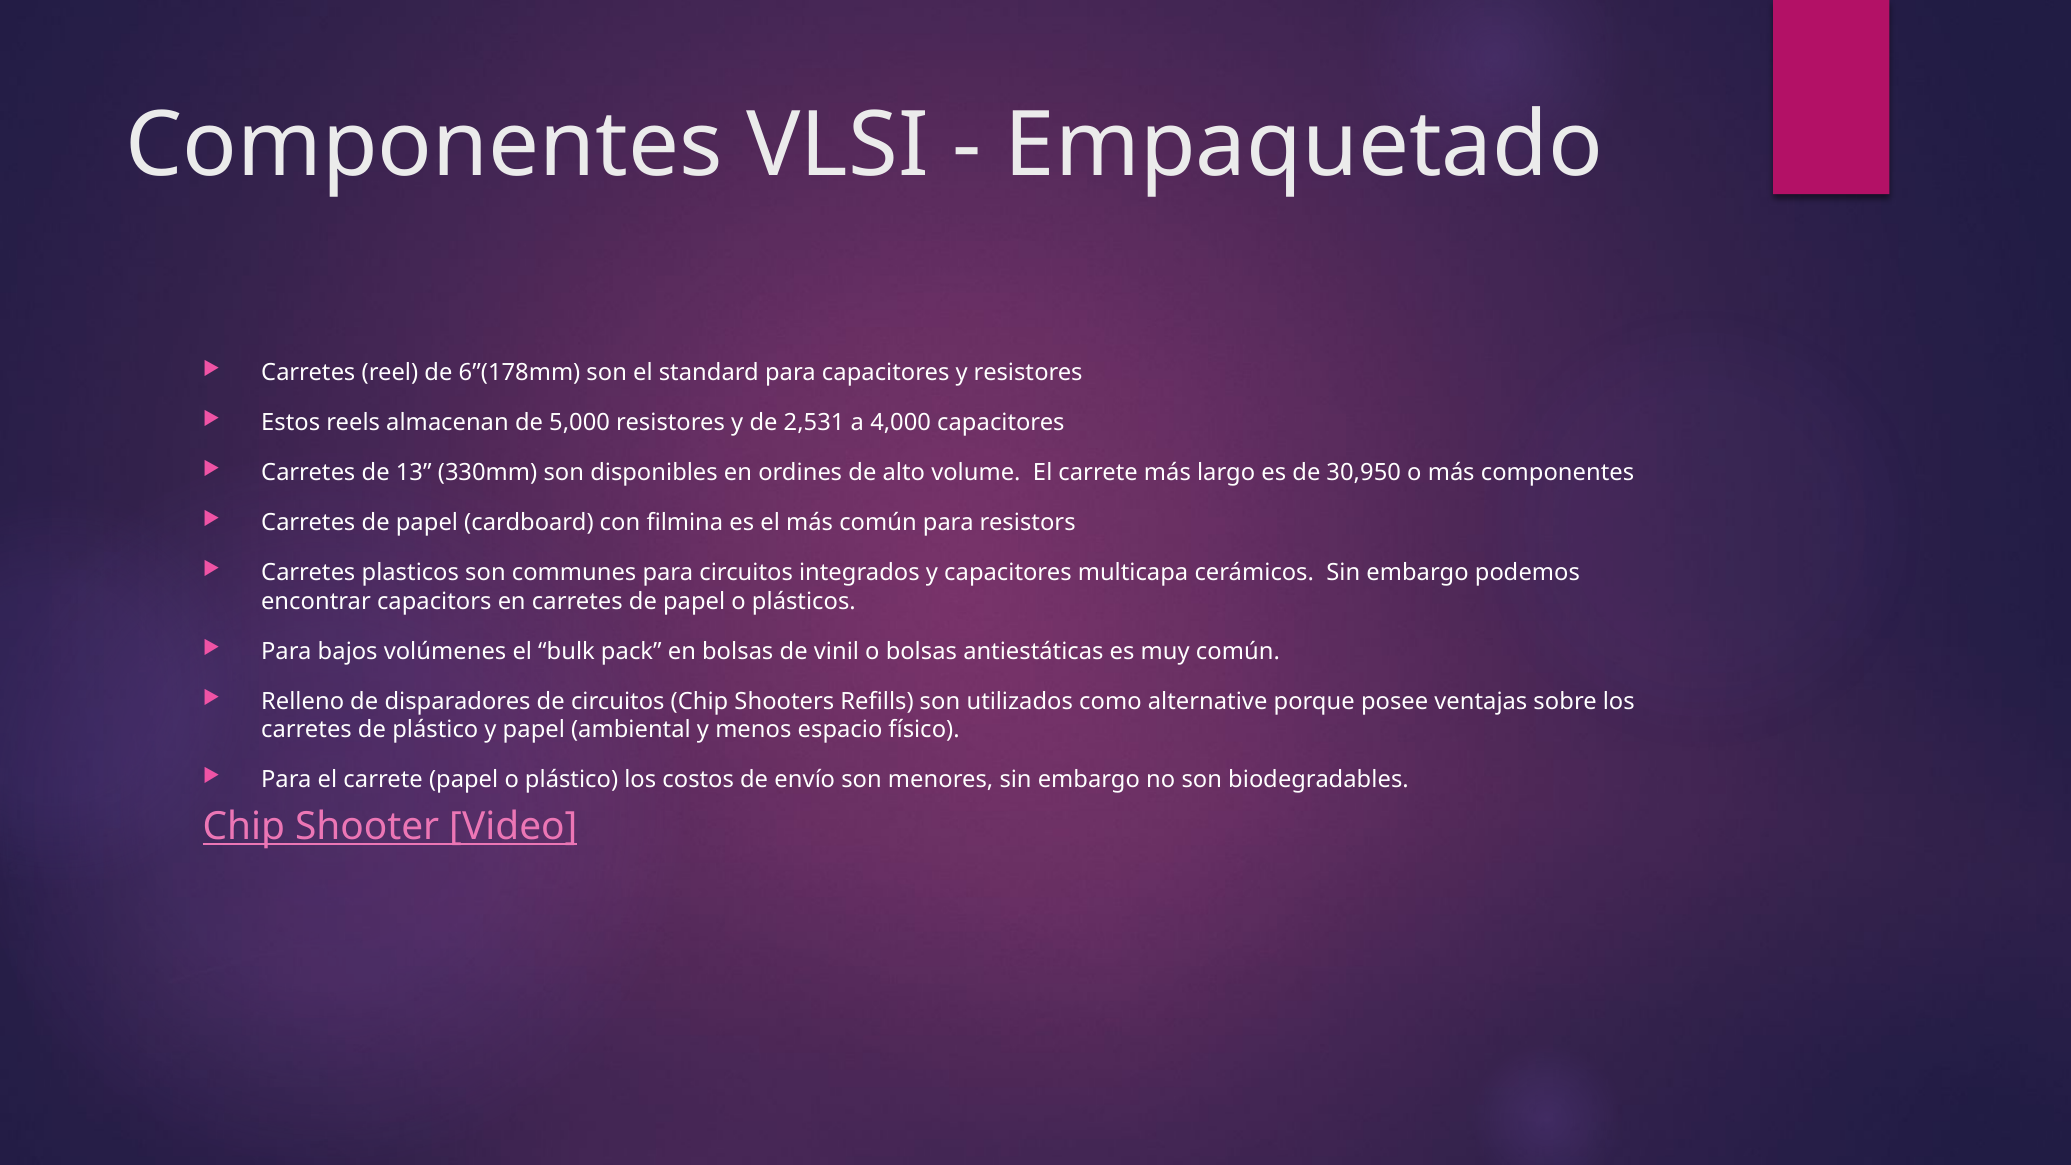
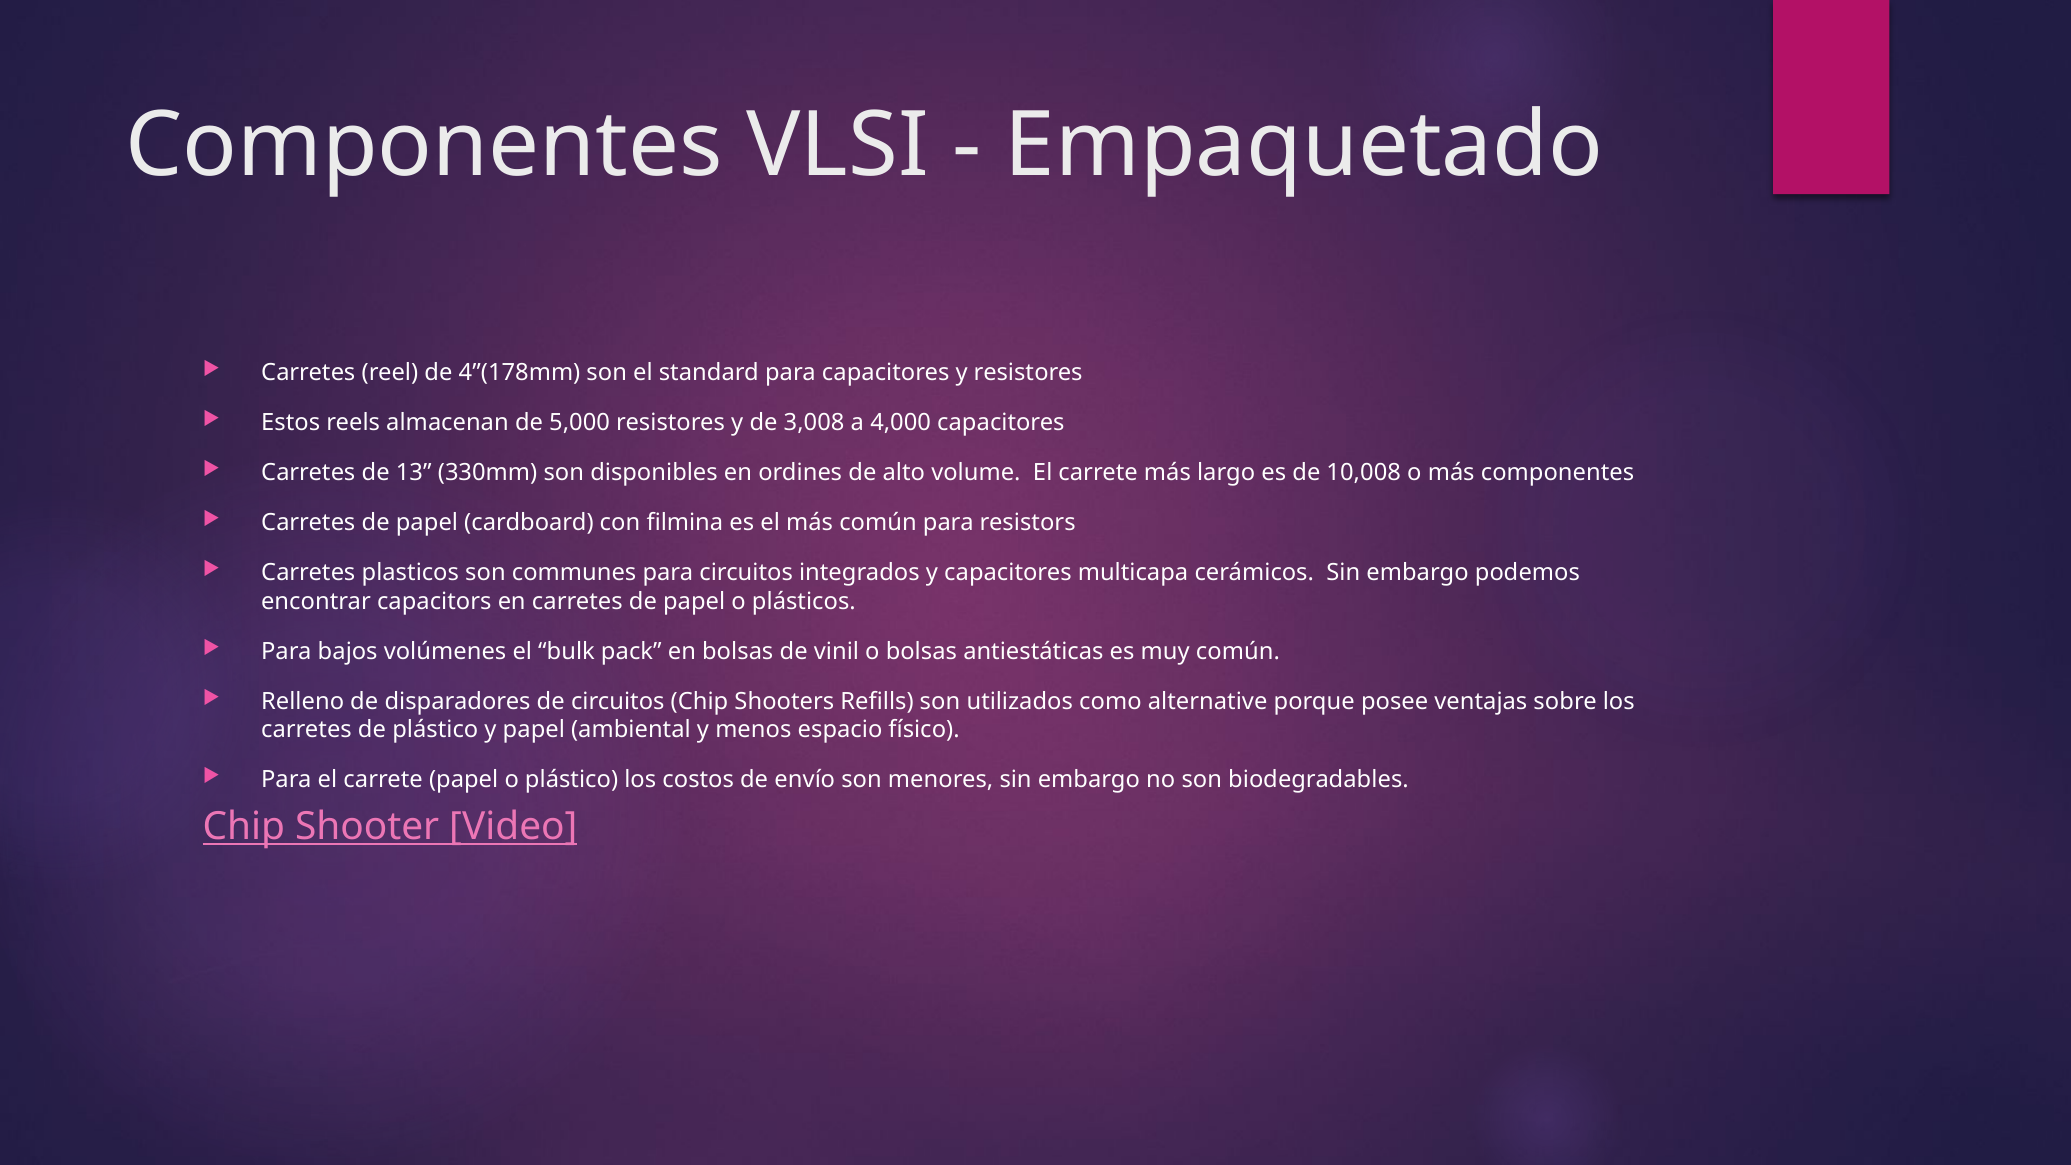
6”(178mm: 6”(178mm -> 4”(178mm
2,531: 2,531 -> 3,008
30,950: 30,950 -> 10,008
